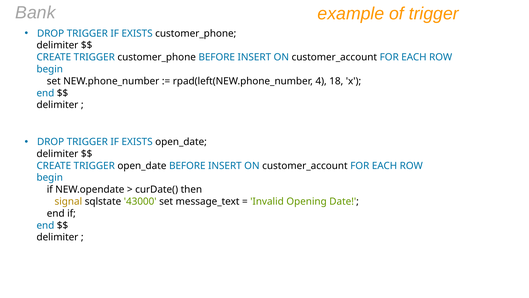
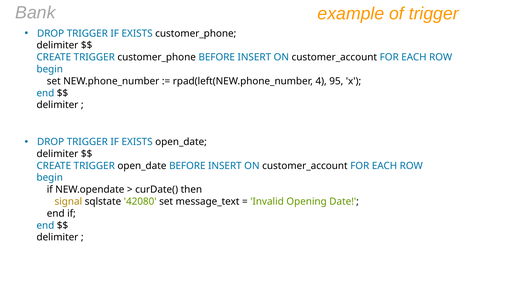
18: 18 -> 95
43000: 43000 -> 42080
